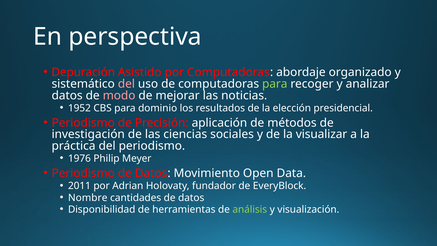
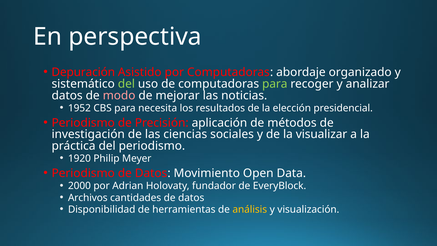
del at (126, 84) colour: pink -> light green
dominio: dominio -> necesita
1976: 1976 -> 1920
2011: 2011 -> 2000
Nombre: Nombre -> Archivos
análisis colour: light green -> yellow
